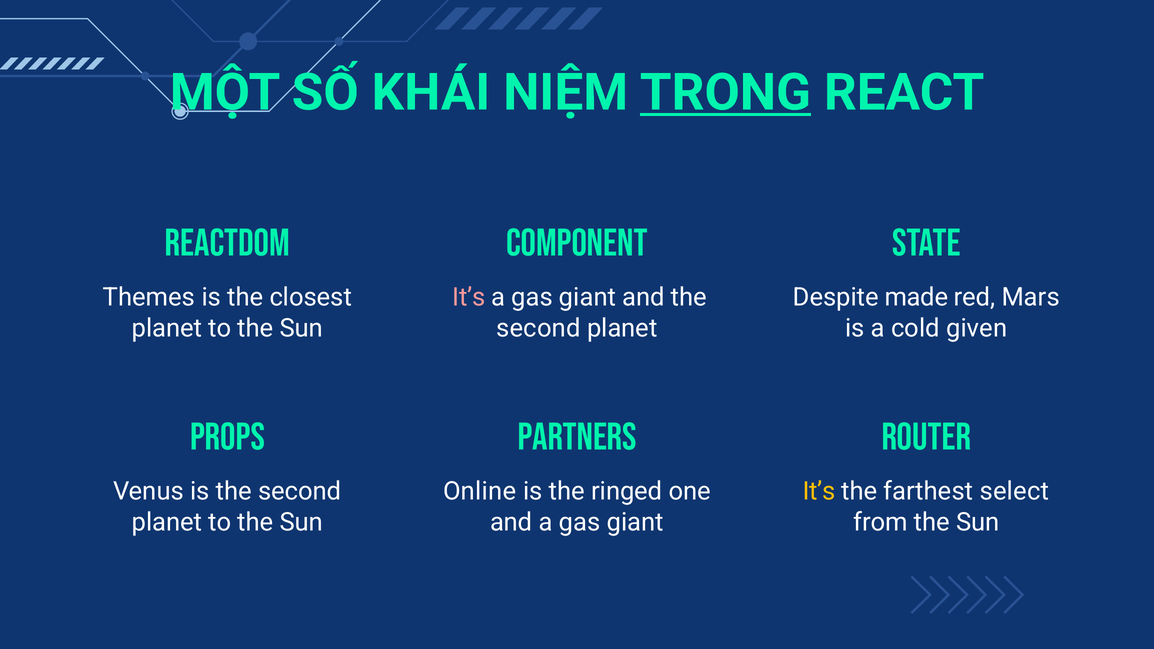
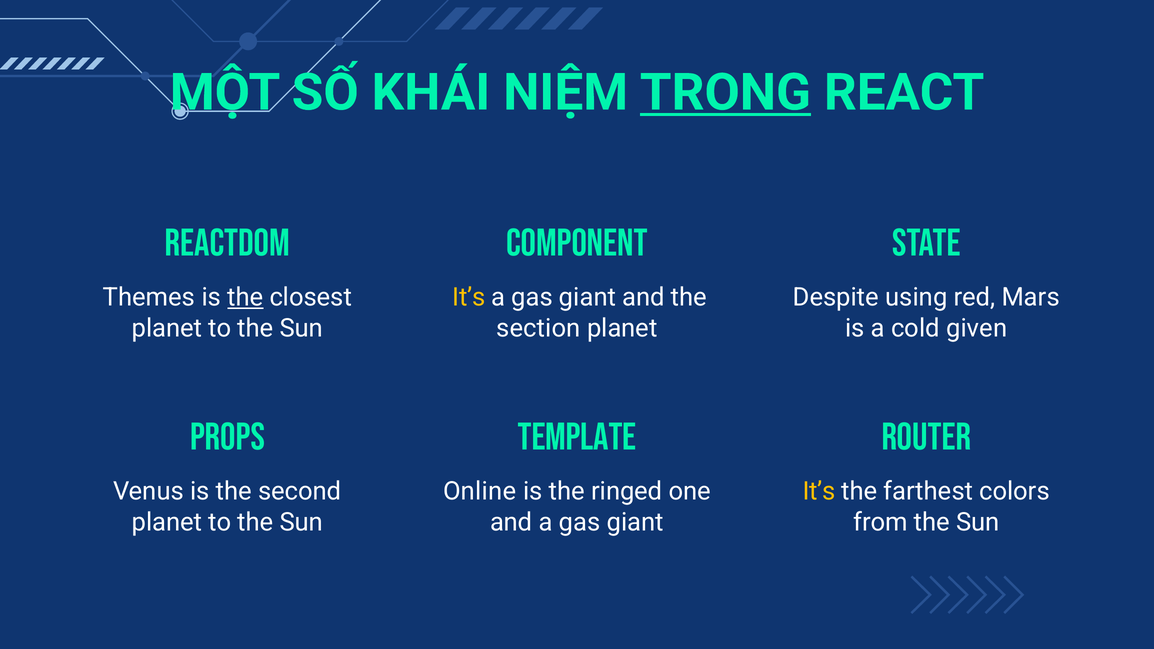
the at (245, 297) underline: none -> present
It’s at (469, 297) colour: pink -> yellow
made: made -> using
second at (538, 328): second -> section
PARTNERS: PARTNERS -> TEMPLATE
select: select -> colors
